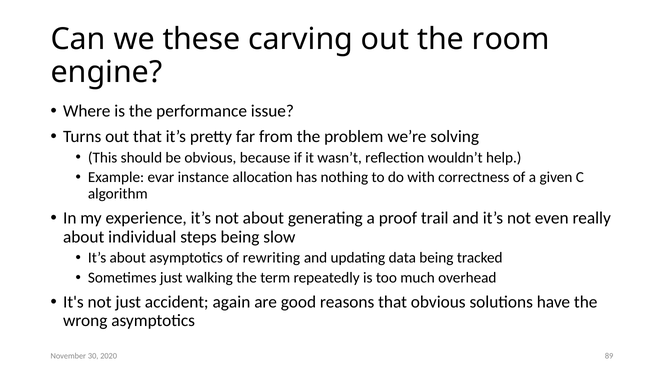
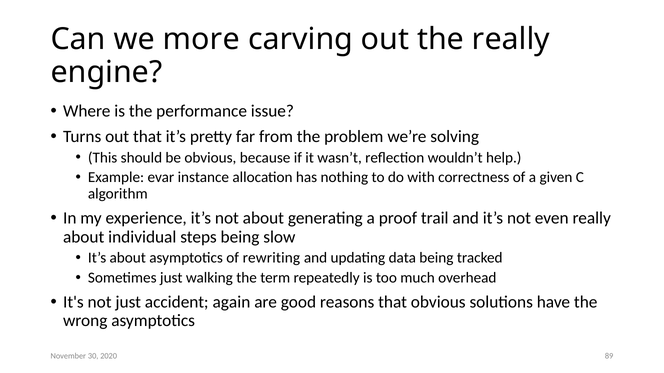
these: these -> more
the room: room -> really
